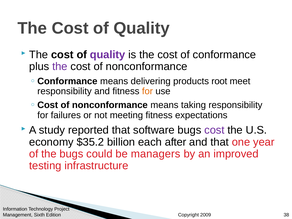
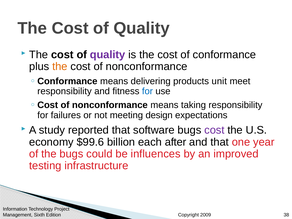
the at (60, 66) colour: purple -> orange
root: root -> unit
for at (147, 91) colour: orange -> blue
meeting fitness: fitness -> design
$35.2: $35.2 -> $99.6
managers: managers -> influences
